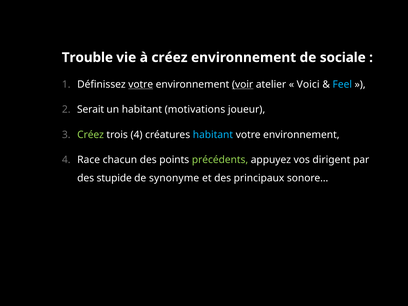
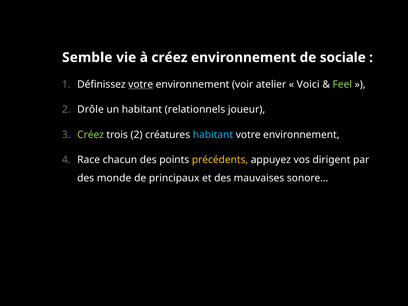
Trouble: Trouble -> Semble
voir underline: present -> none
Feel colour: light blue -> light green
Serait: Serait -> Drôle
motivations: motivations -> relationnels
trois 4: 4 -> 2
précédents colour: light green -> yellow
stupide: stupide -> monde
synonyme: synonyme -> principaux
principaux: principaux -> mauvaises
